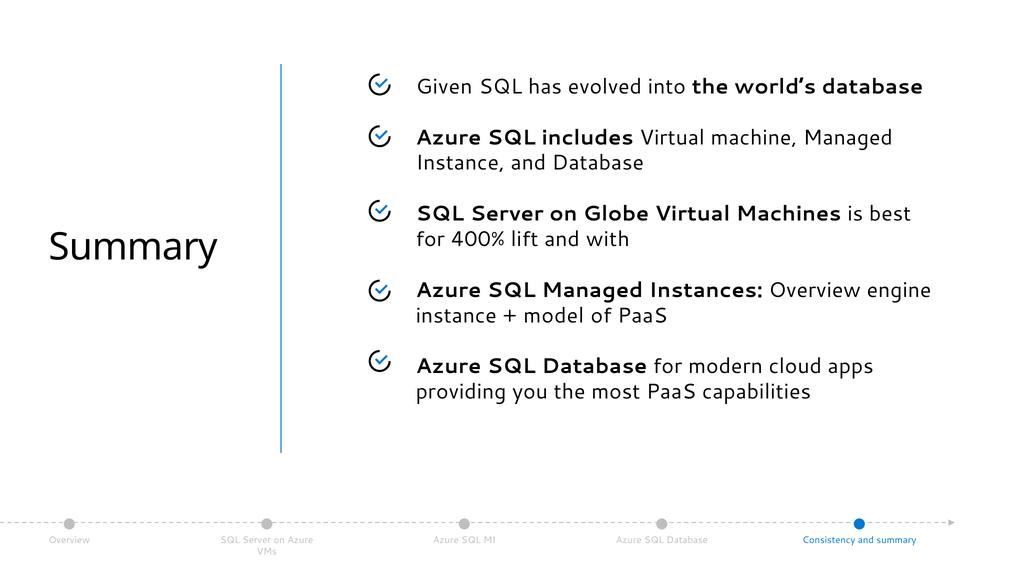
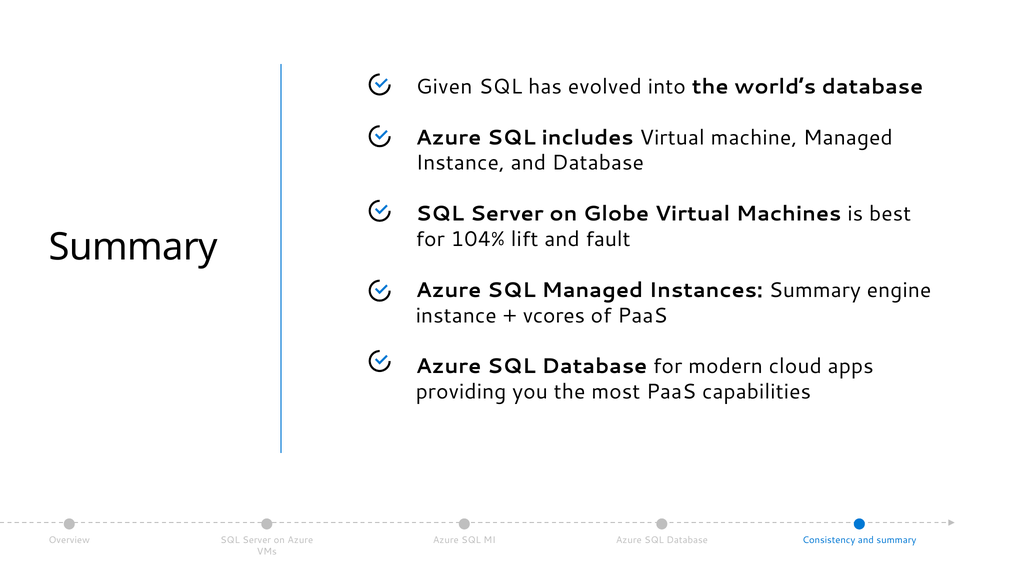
400%: 400% -> 104%
with: with -> fault
Instances Overview: Overview -> Summary
model: model -> vcores
